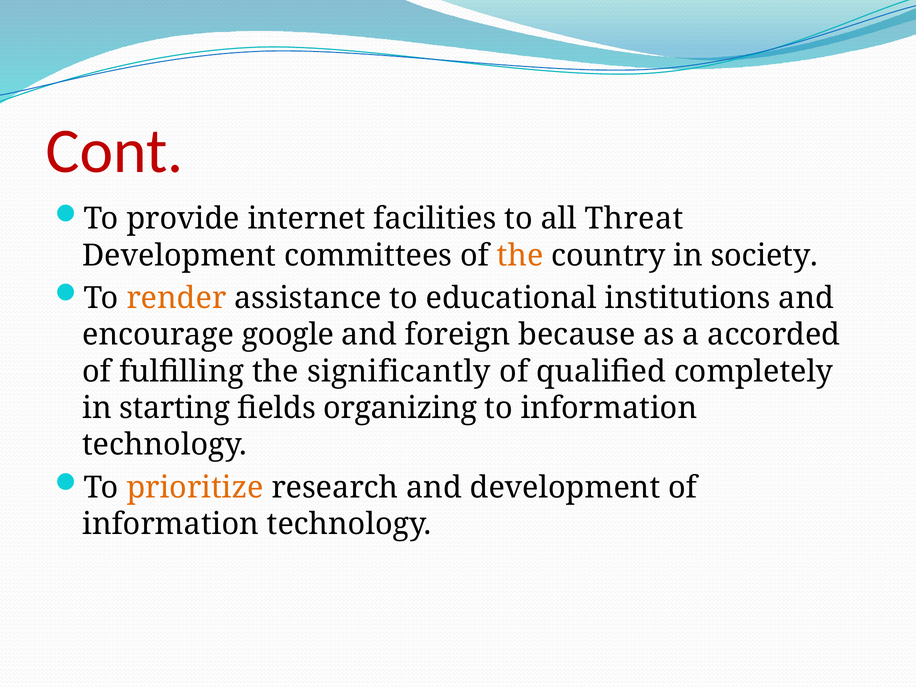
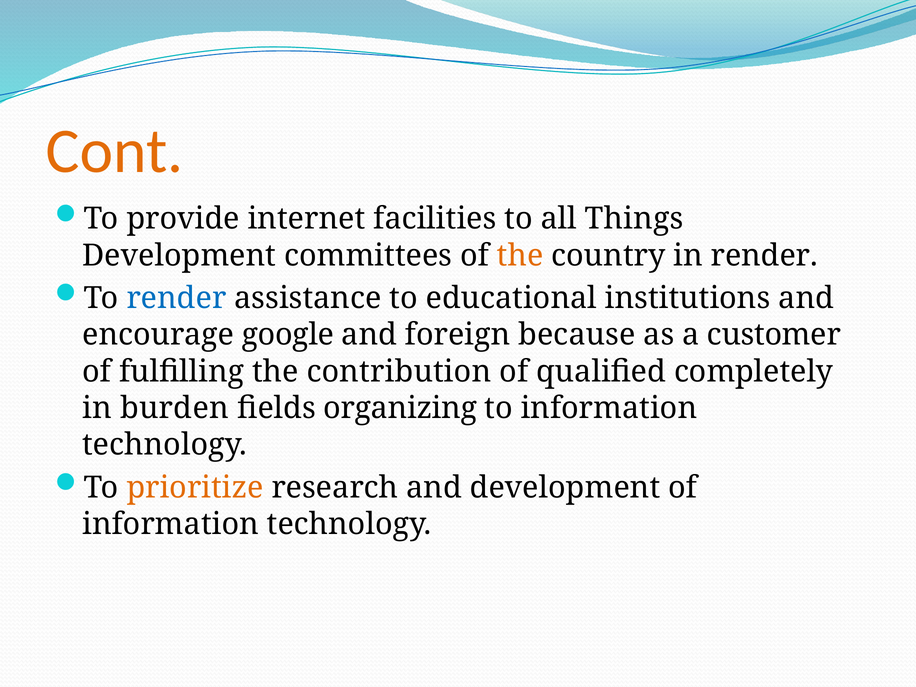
Cont colour: red -> orange
Threat: Threat -> Things
in society: society -> render
render at (176, 298) colour: orange -> blue
accorded: accorded -> customer
significantly: significantly -> contribution
starting: starting -> burden
